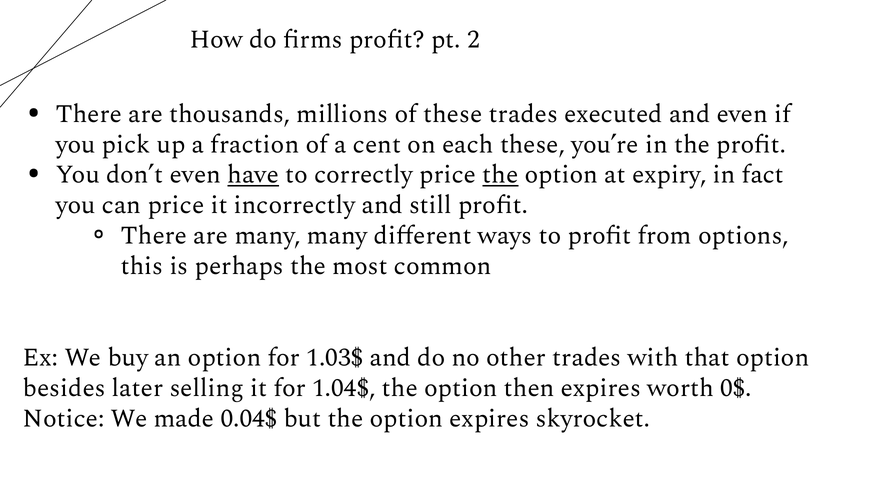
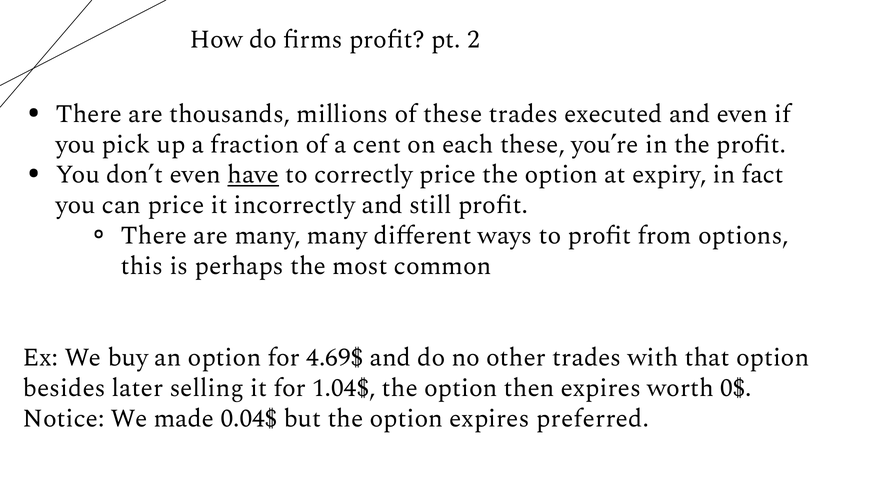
the at (500, 175) underline: present -> none
1.03$: 1.03$ -> 4.69$
skyrocket: skyrocket -> preferred
